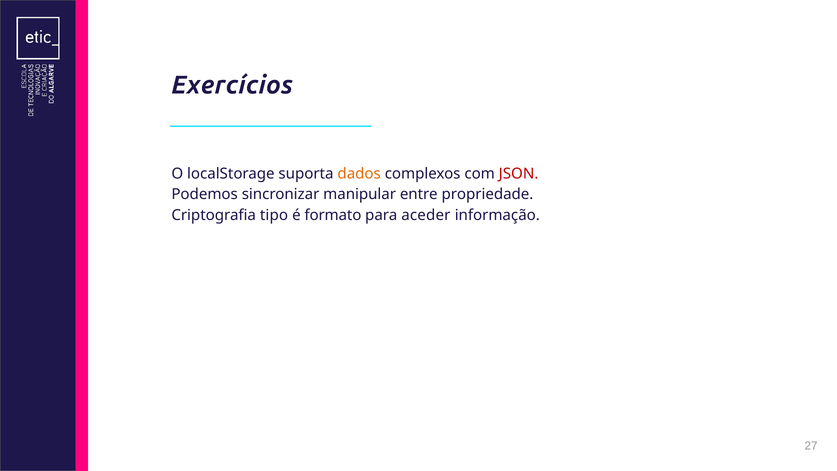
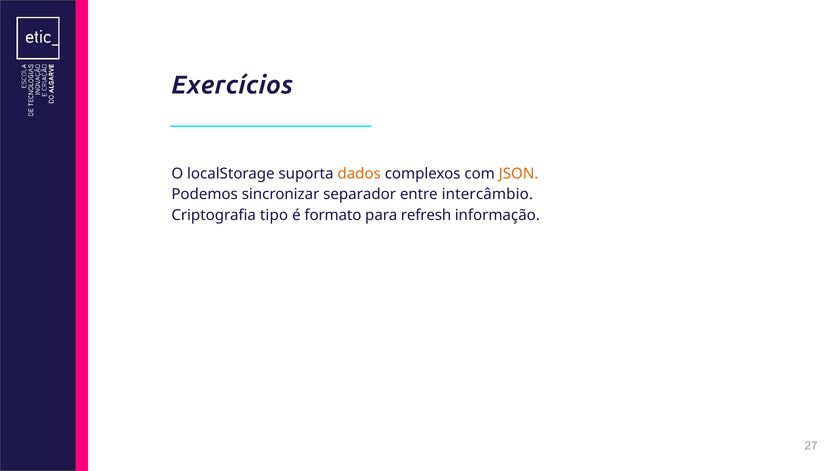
JSON colour: red -> orange
manipular: manipular -> separador
propriedade: propriedade -> intercâmbio
aceder: aceder -> refresh
